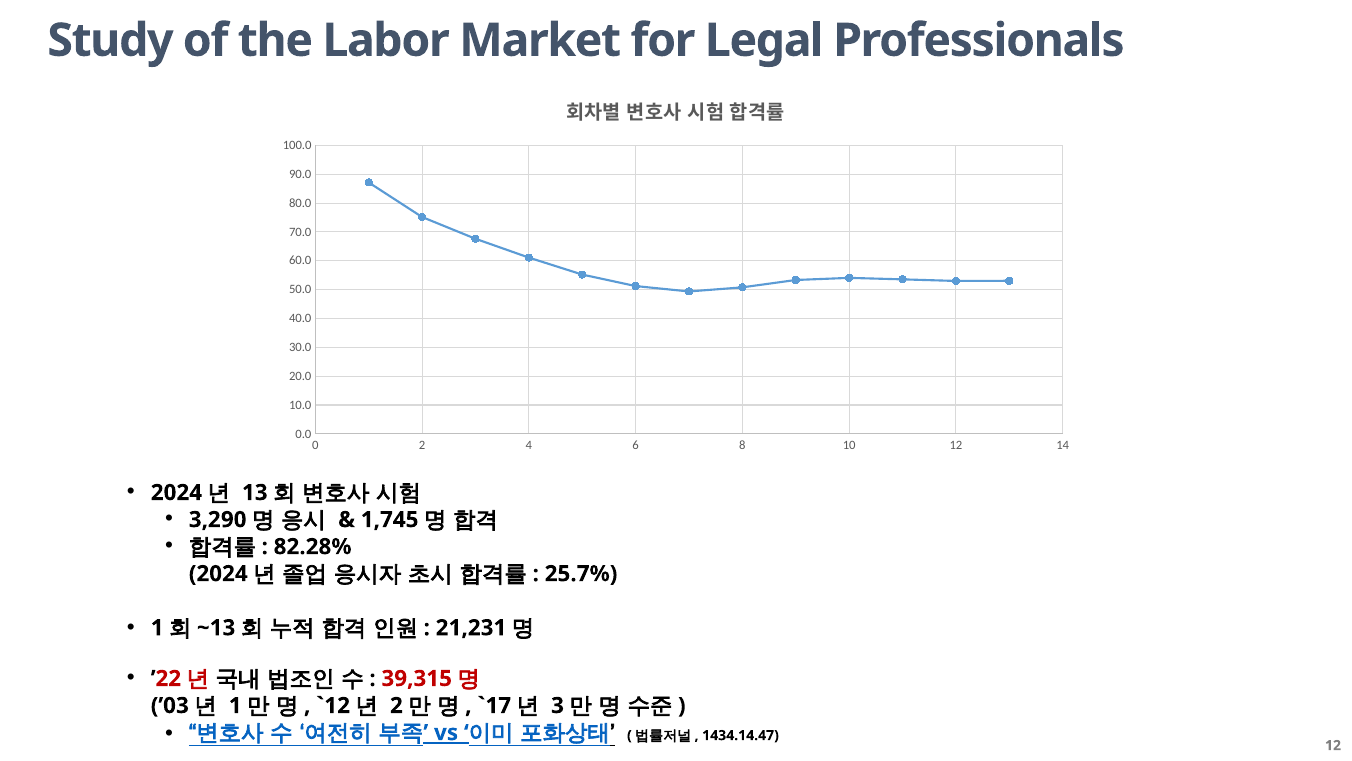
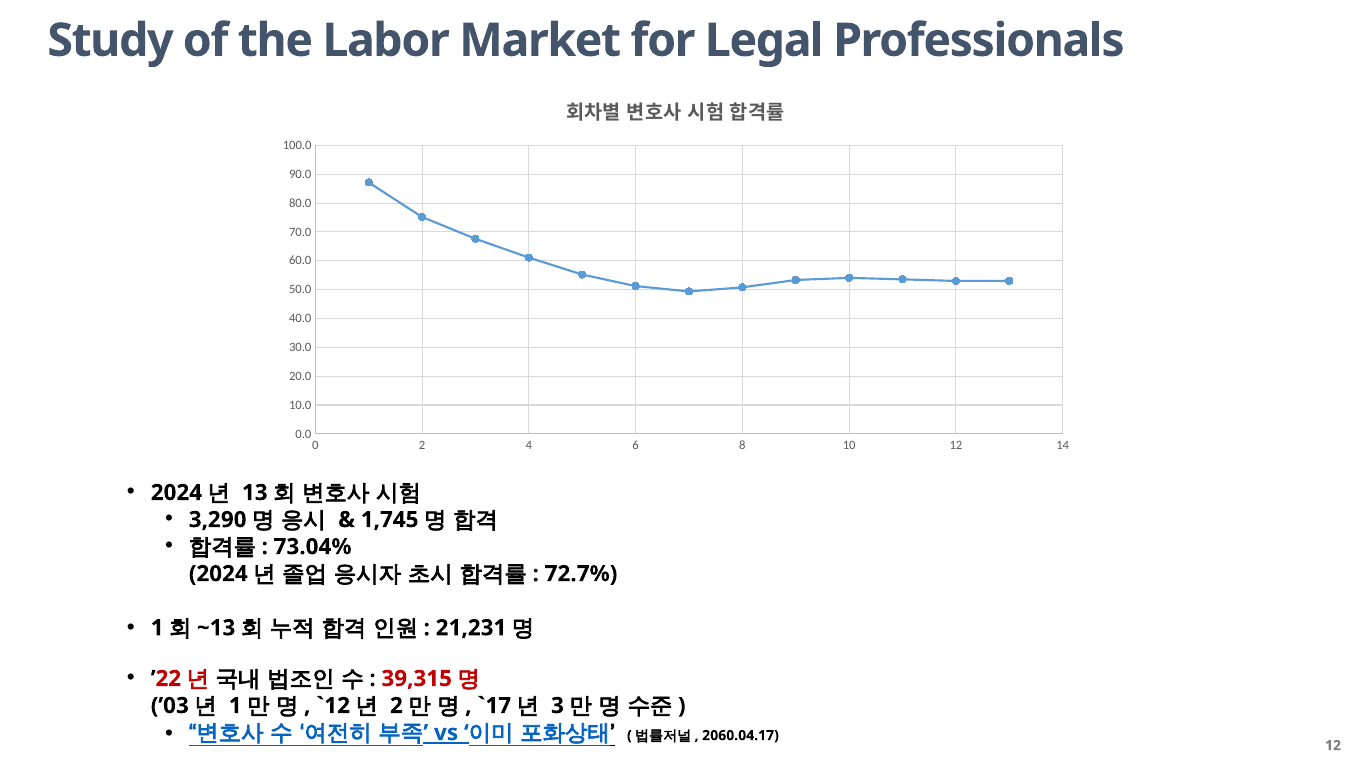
82.28%: 82.28% -> 73.04%
25.7%: 25.7% -> 72.7%
1434.14.47: 1434.14.47 -> 2060.04.17
